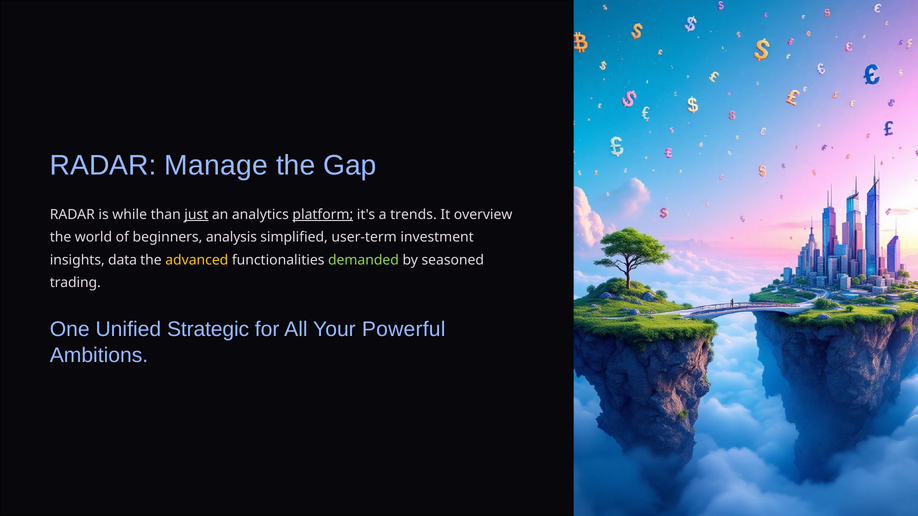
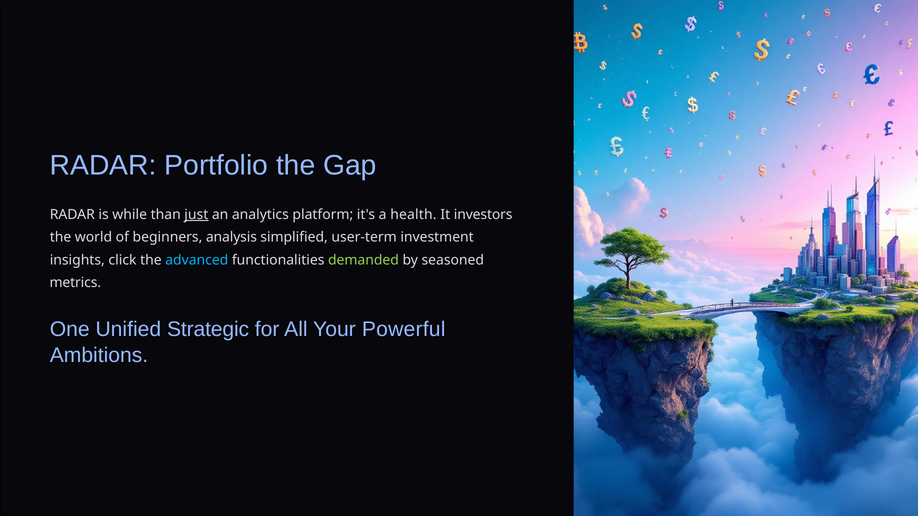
Manage: Manage -> Portfolio
platform underline: present -> none
trends: trends -> health
overview: overview -> investors
data: data -> click
advanced colour: yellow -> light blue
trading: trading -> metrics
